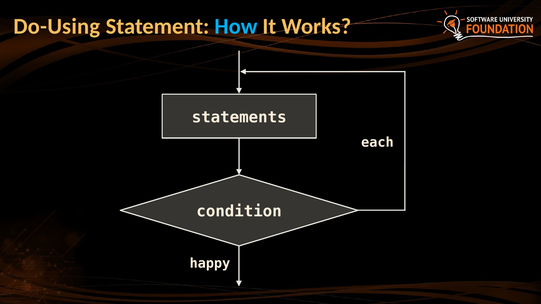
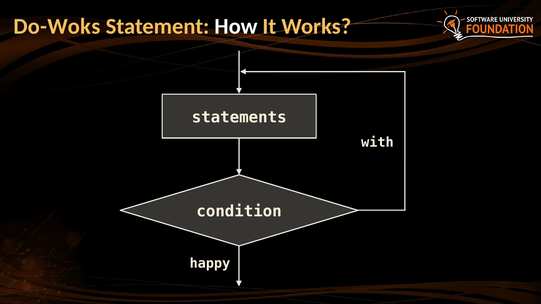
Do-Using: Do-Using -> Do-Woks
How colour: light blue -> white
each: each -> with
